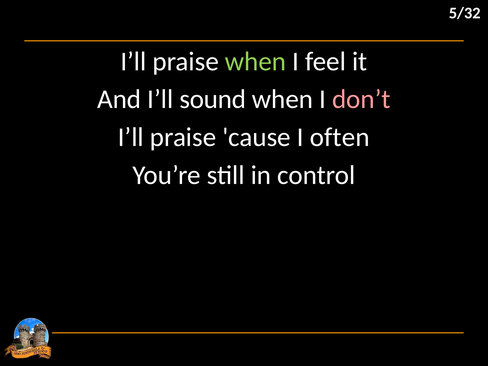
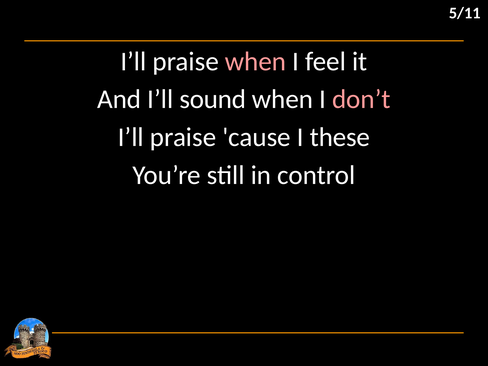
5/32: 5/32 -> 5/11
when at (256, 61) colour: light green -> pink
often: often -> these
